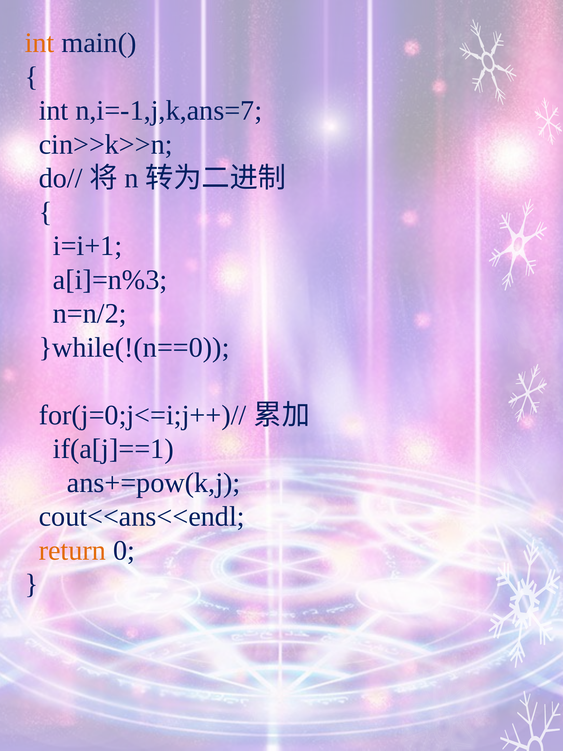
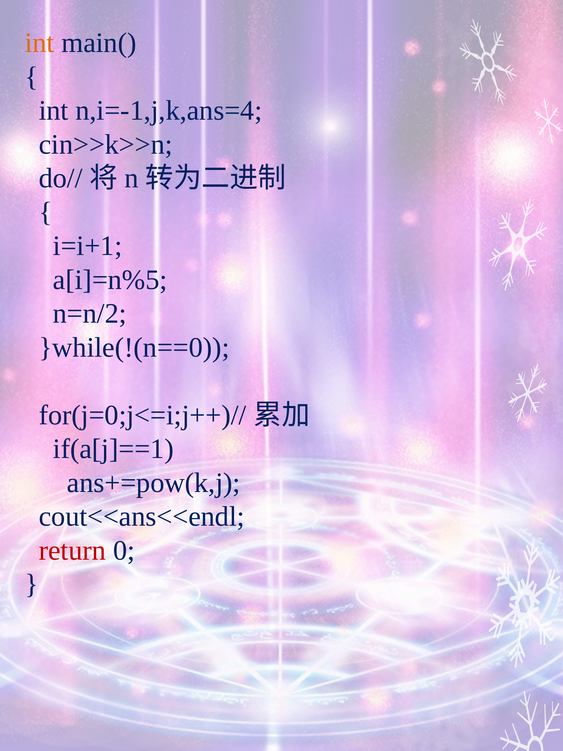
n,i=-1,j,k,ans=7: n,i=-1,j,k,ans=7 -> n,i=-1,j,k,ans=4
a[i]=n%3: a[i]=n%3 -> a[i]=n%5
return colour: orange -> red
